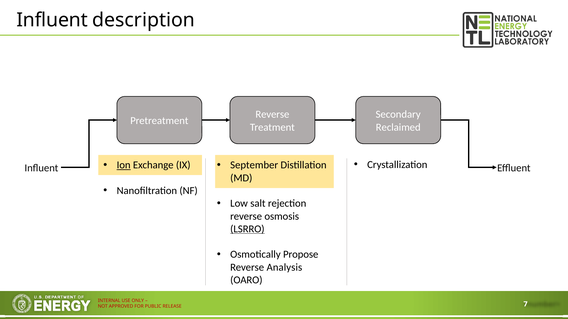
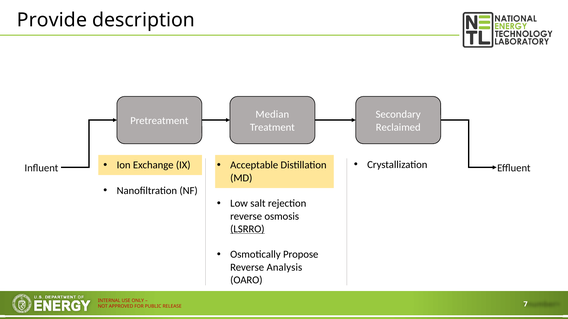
Influent at (52, 20): Influent -> Provide
Reverse at (272, 115): Reverse -> Median
Ion underline: present -> none
September: September -> Acceptable
